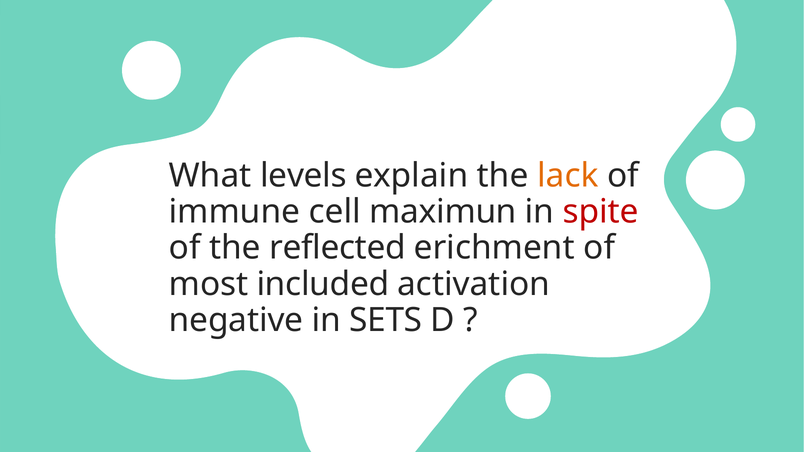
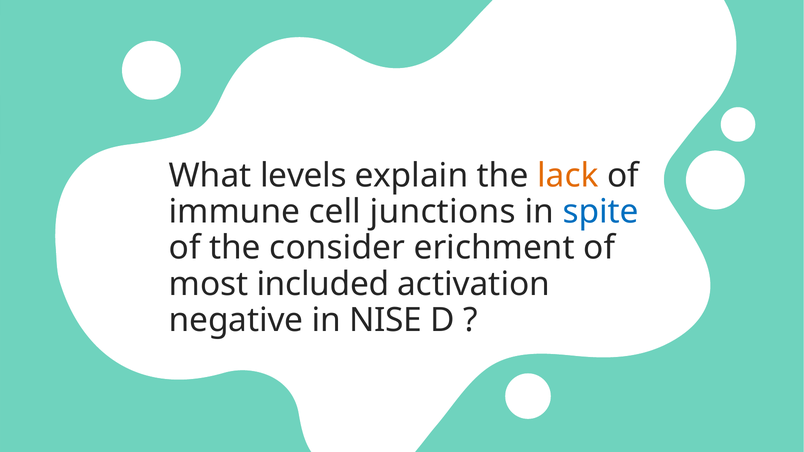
maximun: maximun -> junctions
spite colour: red -> blue
reflected: reflected -> consider
SETS: SETS -> NISE
